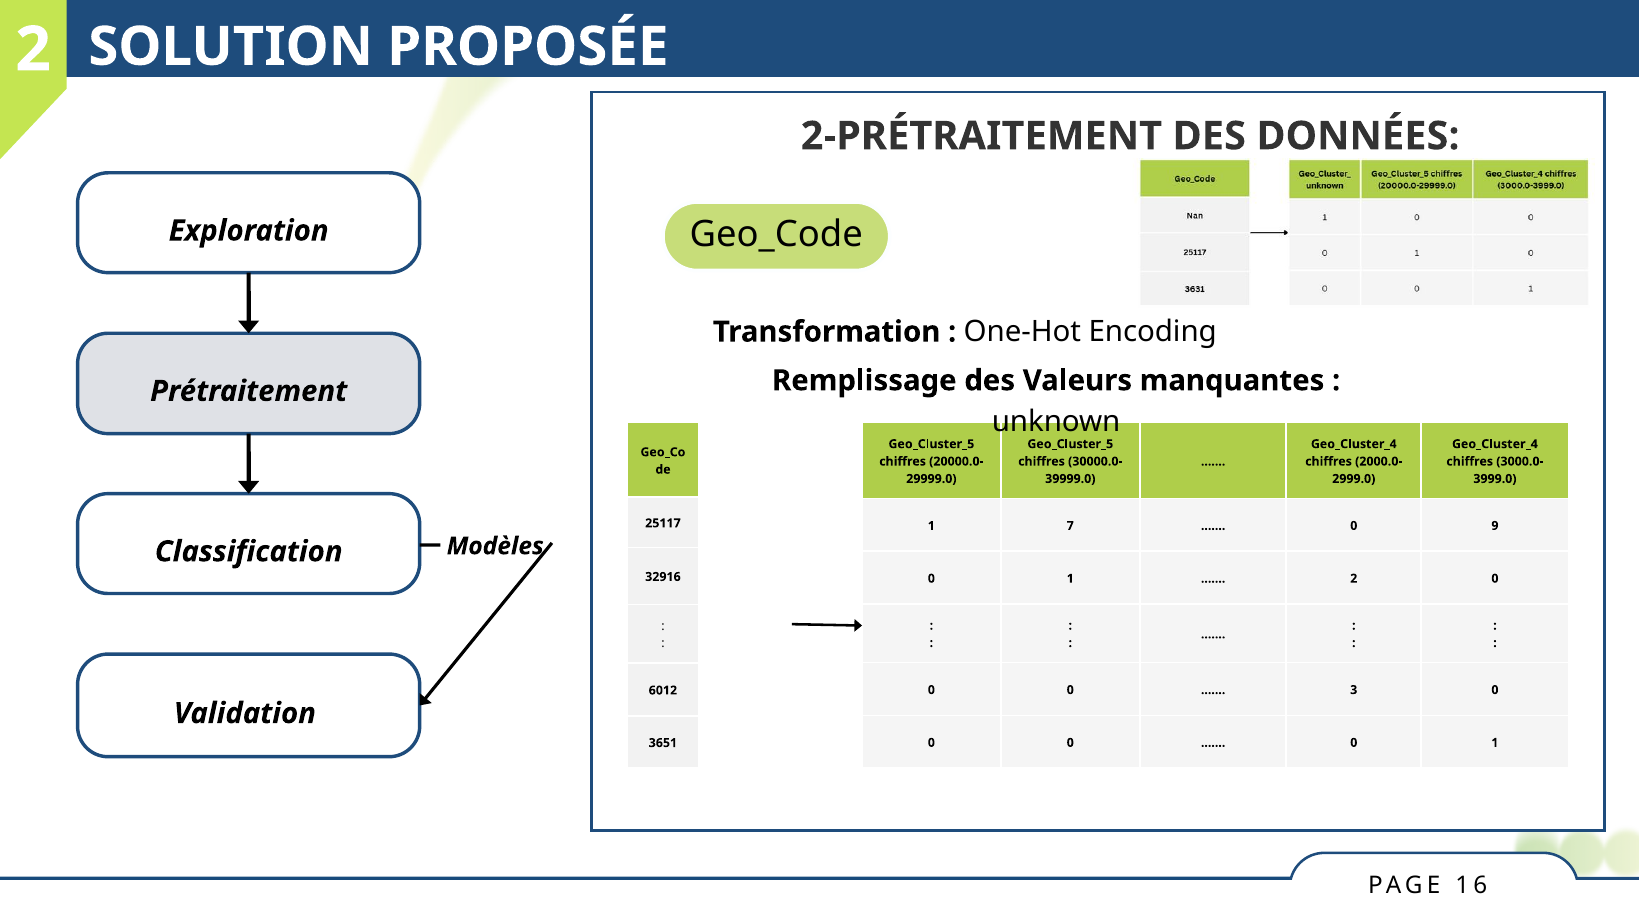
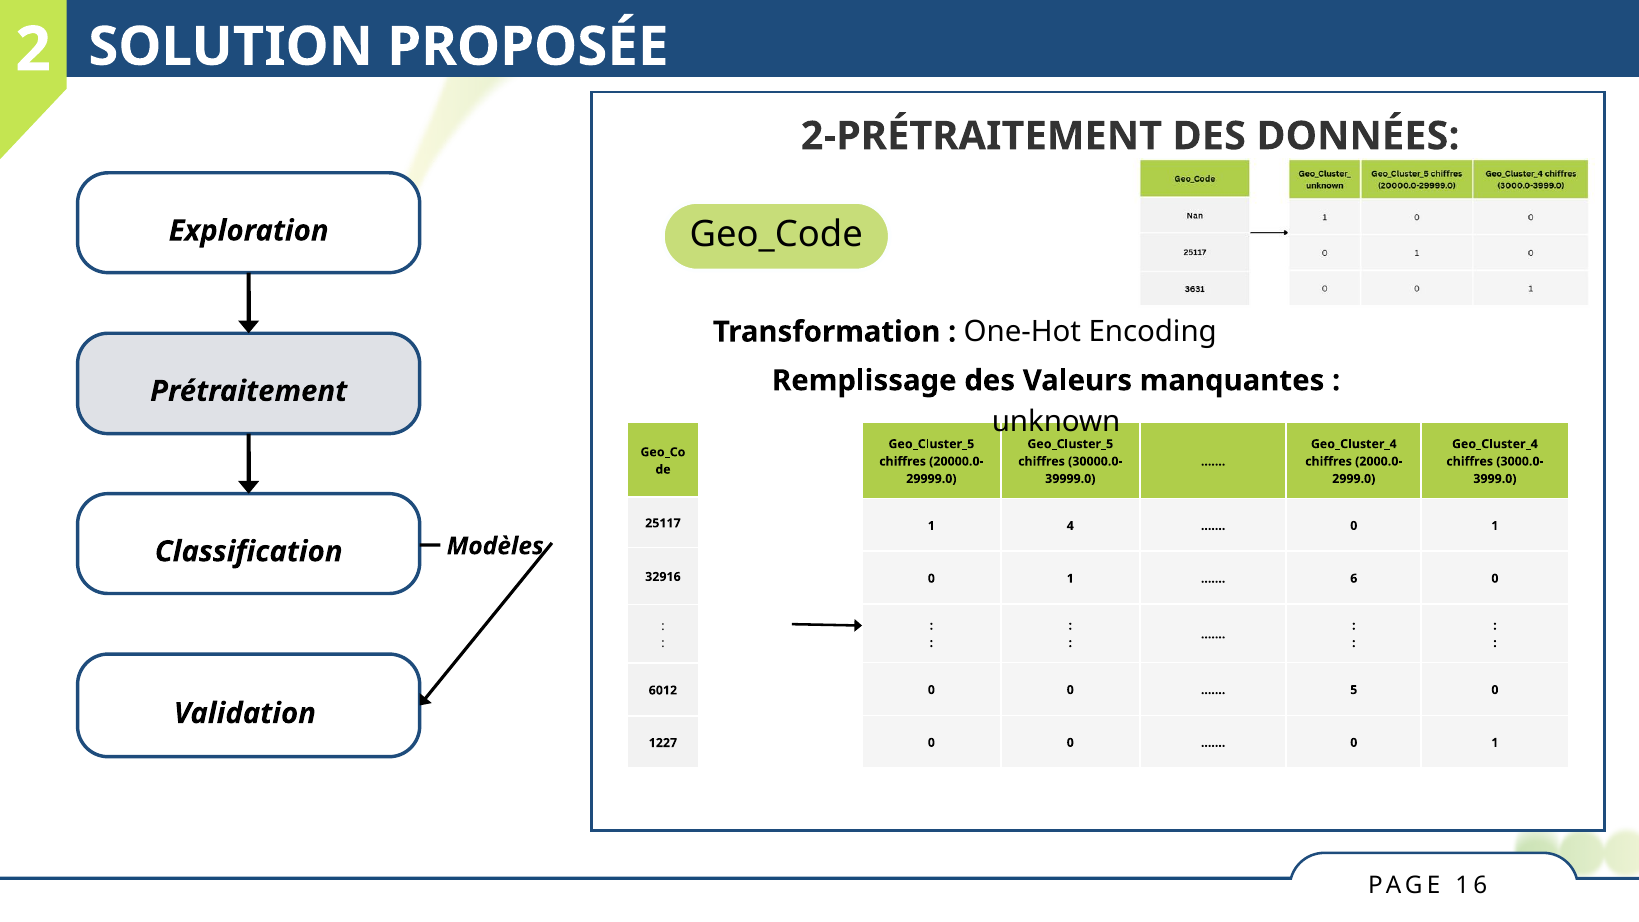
7: 7 -> 4
9 at (1495, 526): 9 -> 1
2 at (1354, 578): 2 -> 6
3: 3 -> 5
3651: 3651 -> 1227
